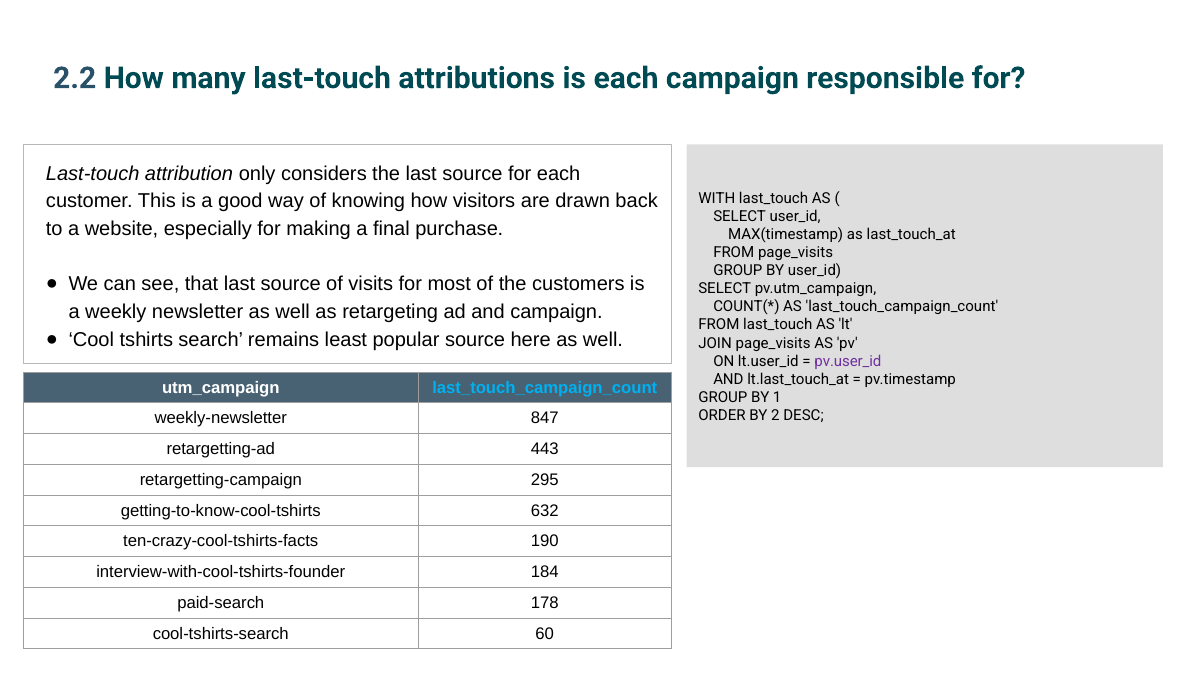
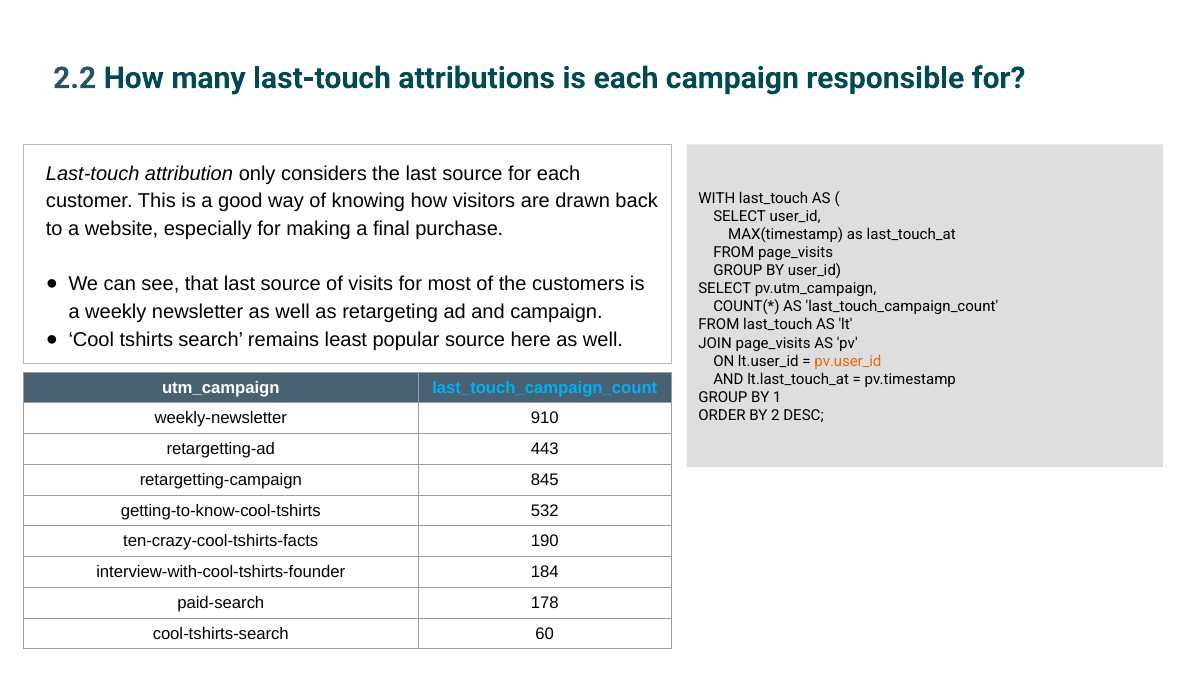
pv.user_id colour: purple -> orange
847: 847 -> 910
295: 295 -> 845
632: 632 -> 532
